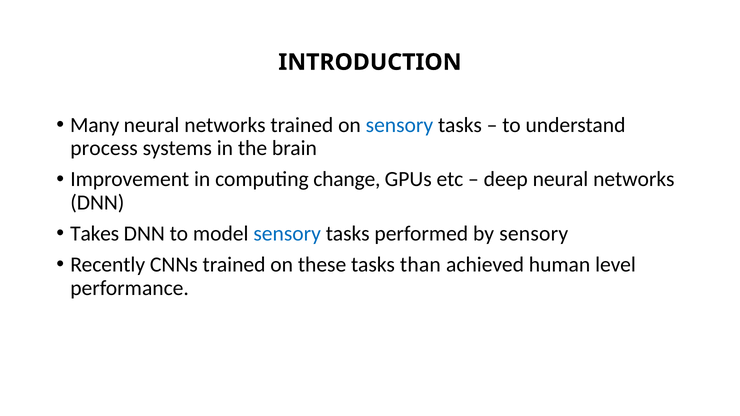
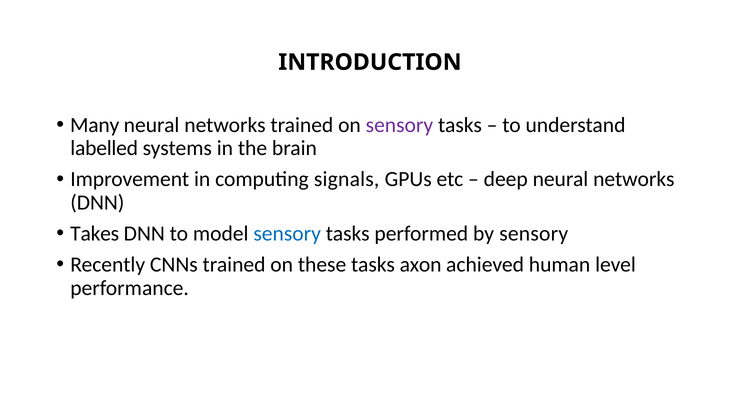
sensory at (399, 125) colour: blue -> purple
process: process -> labelled
change: change -> signals
than: than -> axon
